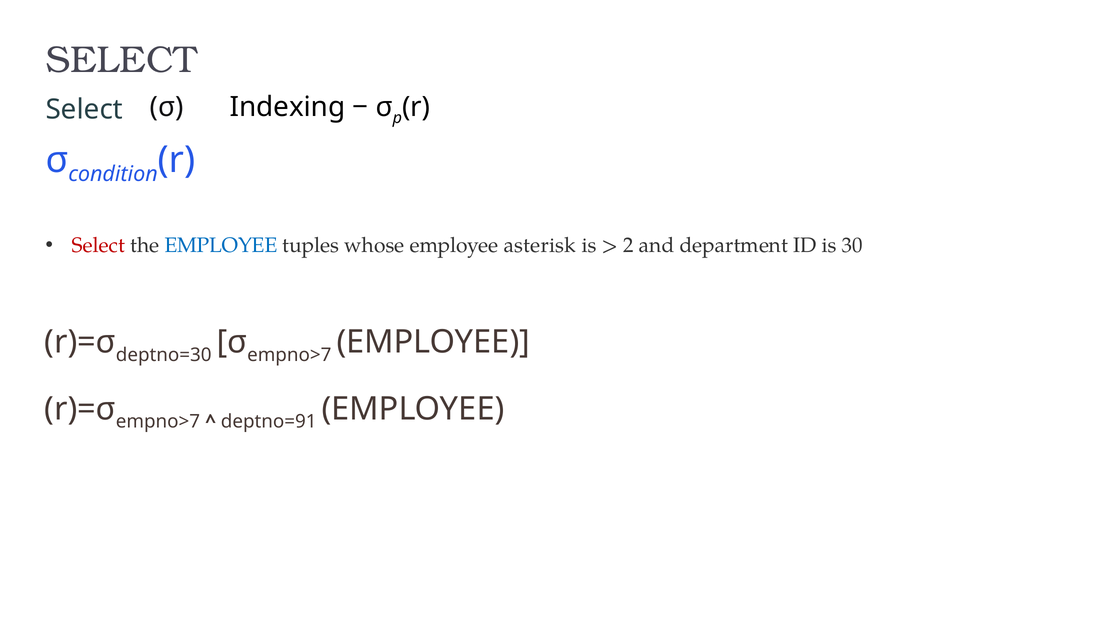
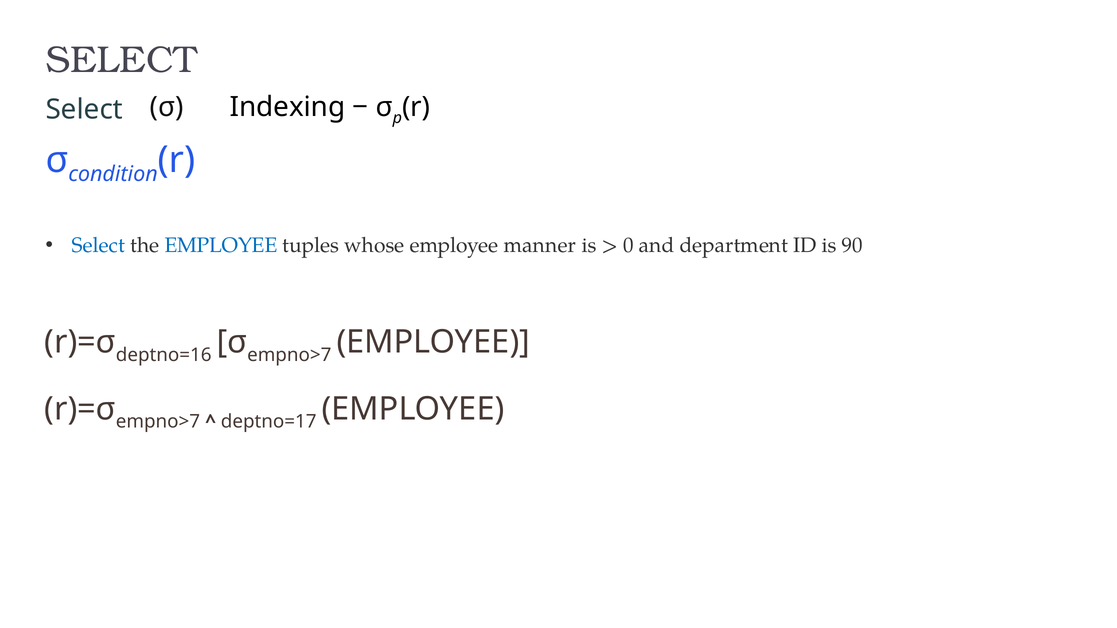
Select at (98, 246) colour: red -> blue
asterisk: asterisk -> manner
2: 2 -> 0
30: 30 -> 90
deptno=30: deptno=30 -> deptno=16
deptno=91: deptno=91 -> deptno=17
